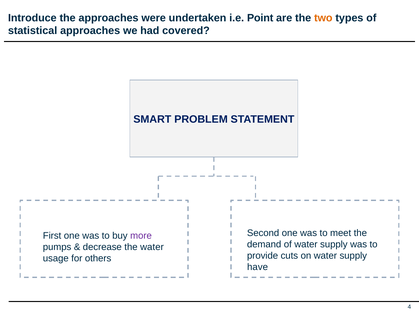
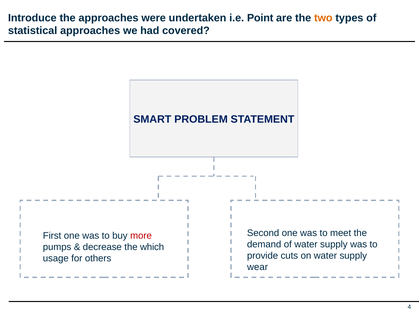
more colour: purple -> red
the water: water -> which
have: have -> wear
